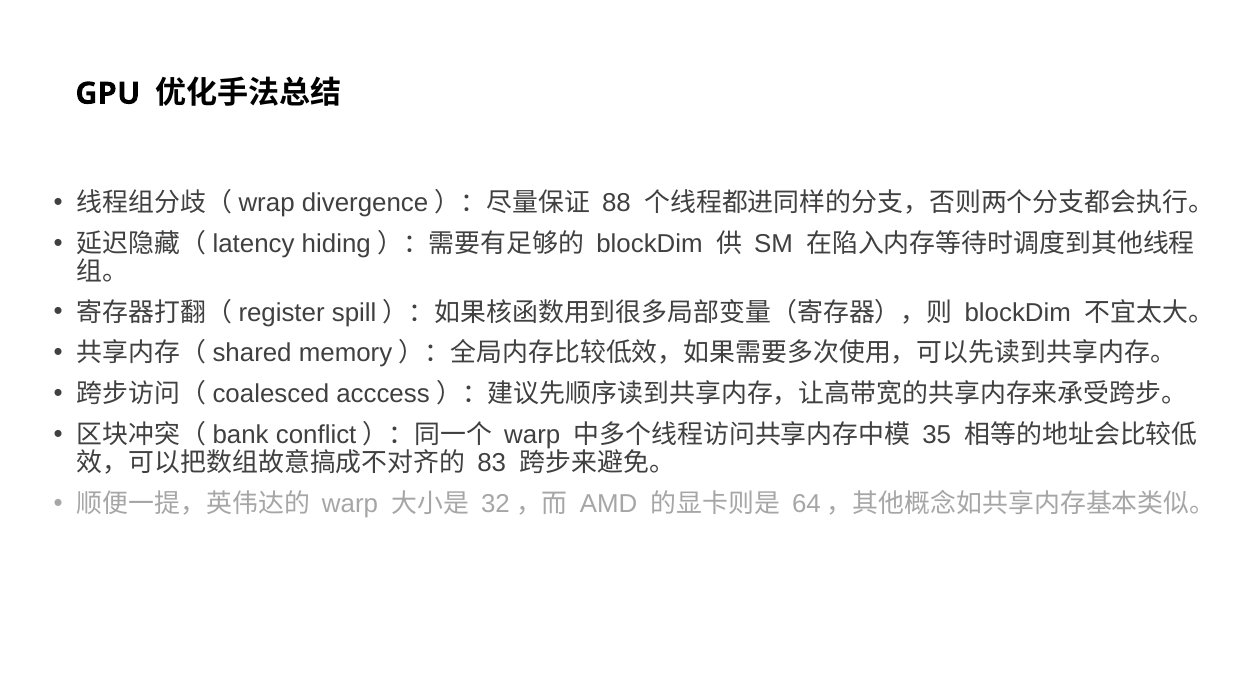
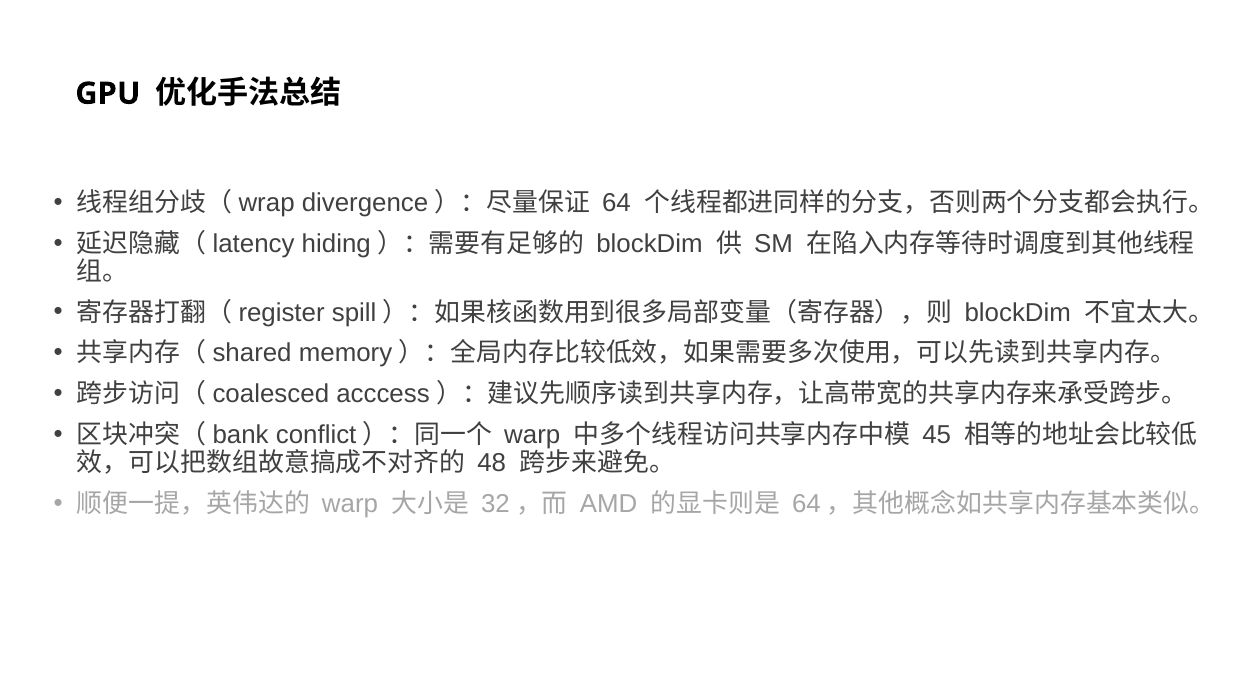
88: 88 -> 64
35: 35 -> 45
83: 83 -> 48
